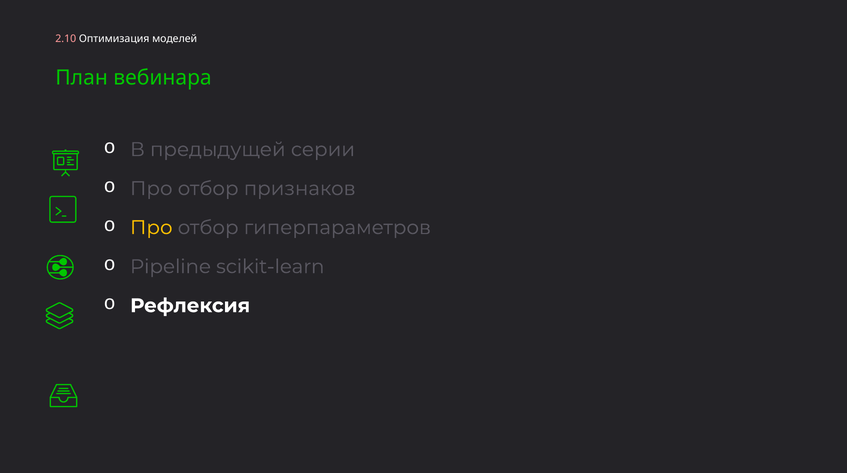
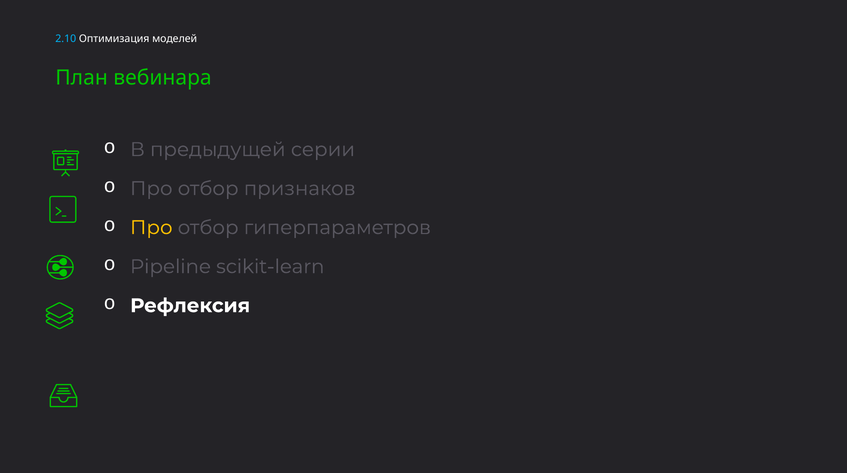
2.10 colour: pink -> light blue
